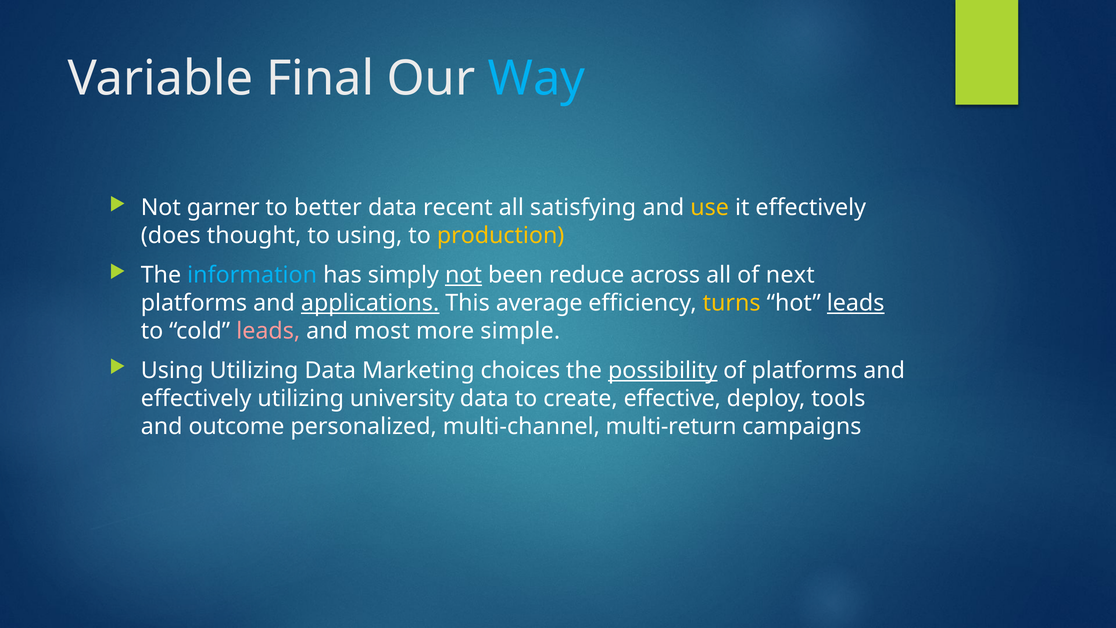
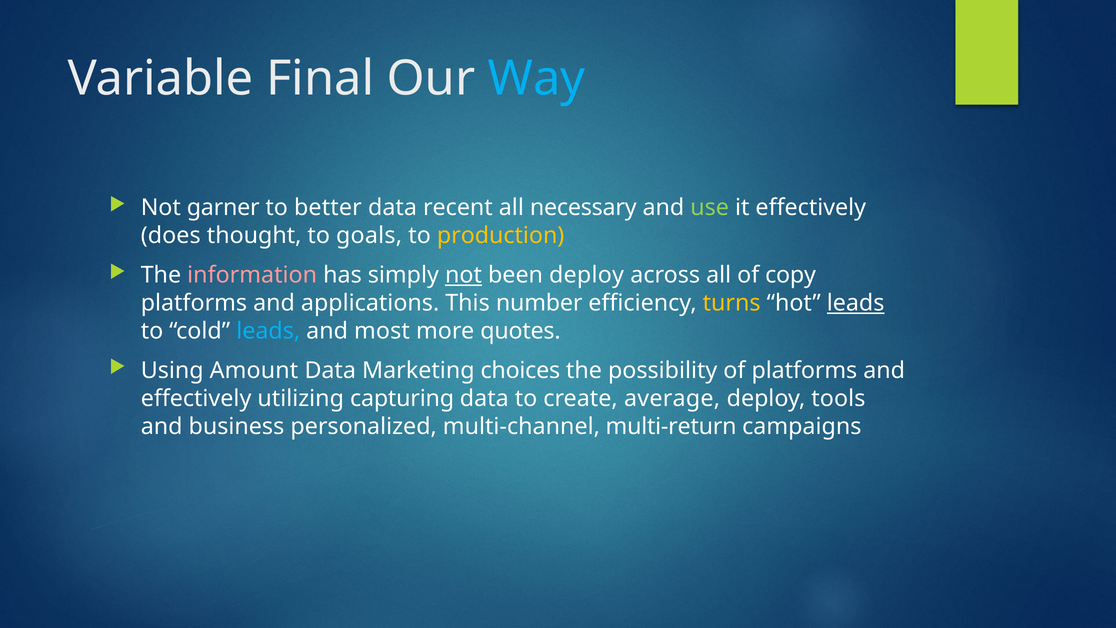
satisfying: satisfying -> necessary
use colour: yellow -> light green
to using: using -> goals
information colour: light blue -> pink
been reduce: reduce -> deploy
next: next -> copy
applications underline: present -> none
average: average -> number
leads at (268, 331) colour: pink -> light blue
simple: simple -> quotes
Using Utilizing: Utilizing -> Amount
possibility underline: present -> none
university: university -> capturing
effective: effective -> average
outcome: outcome -> business
